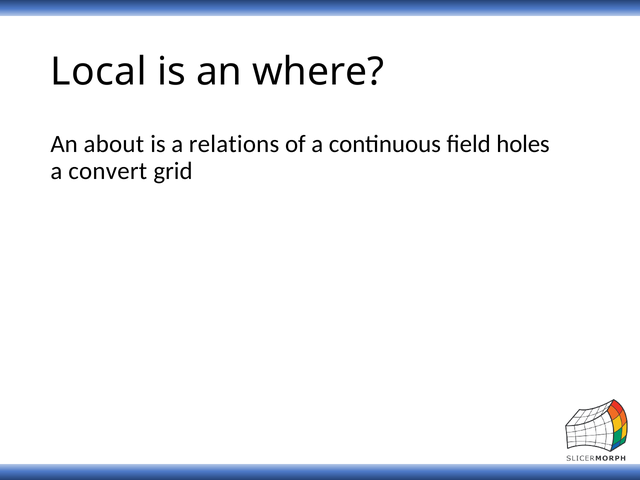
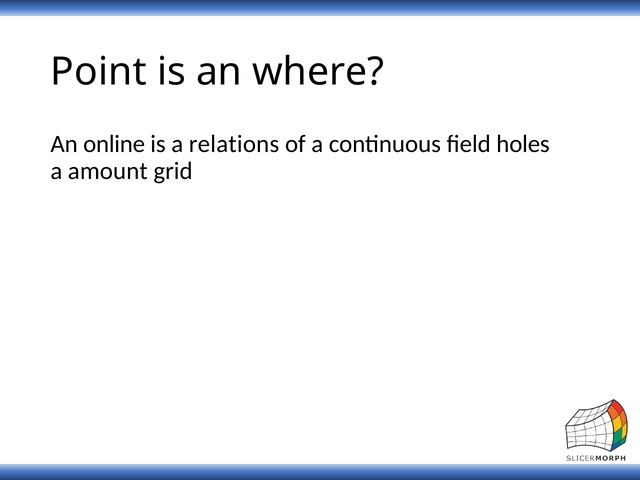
Local: Local -> Point
about: about -> online
convert: convert -> amount
